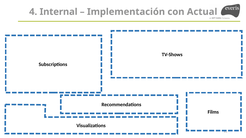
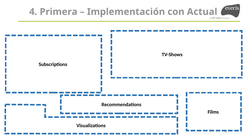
Internal: Internal -> Primera
